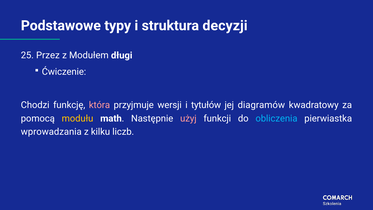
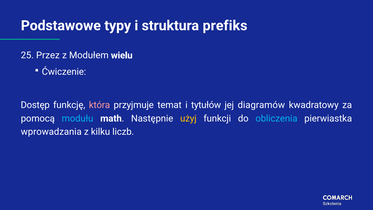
decyzji: decyzji -> prefiks
długi: długi -> wielu
Chodzi: Chodzi -> Dostęp
wersji: wersji -> temat
modułu colour: yellow -> light blue
użyj colour: pink -> yellow
